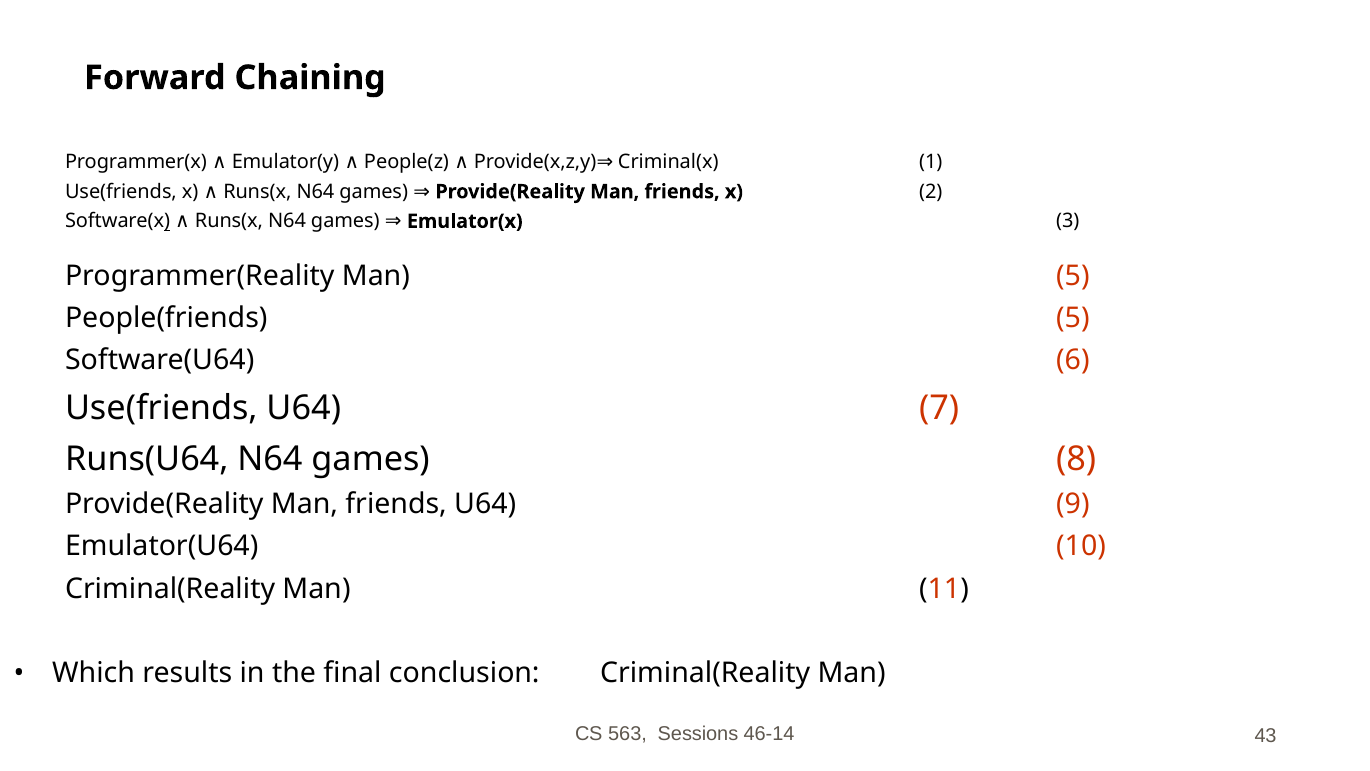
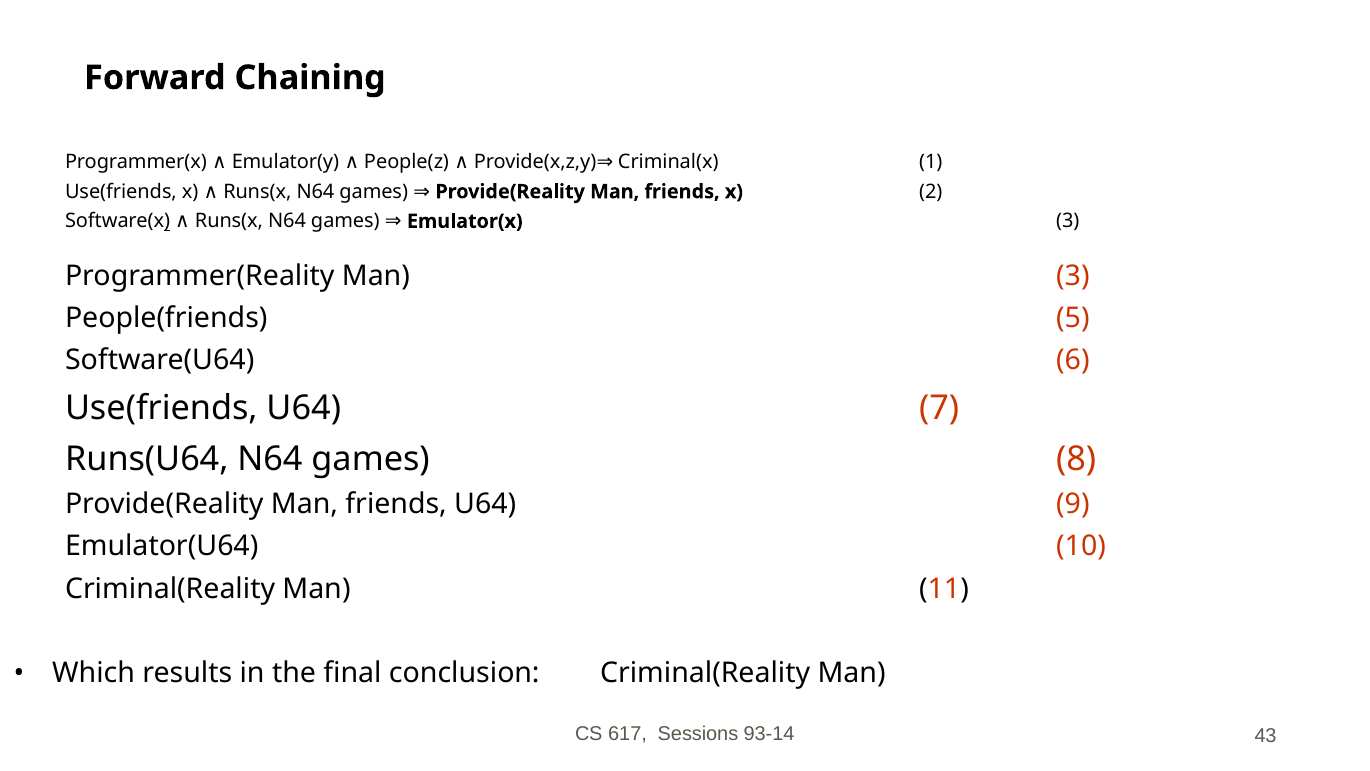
Man 5: 5 -> 3
563: 563 -> 617
46-14: 46-14 -> 93-14
